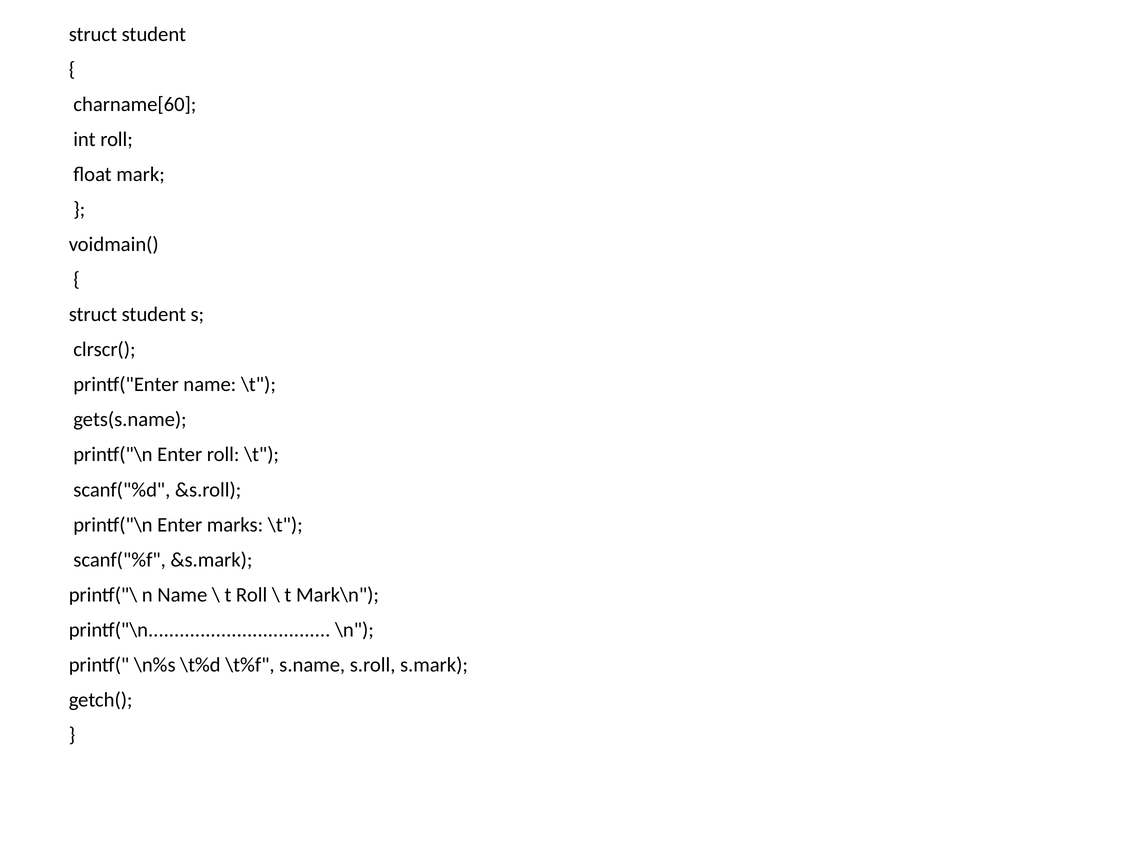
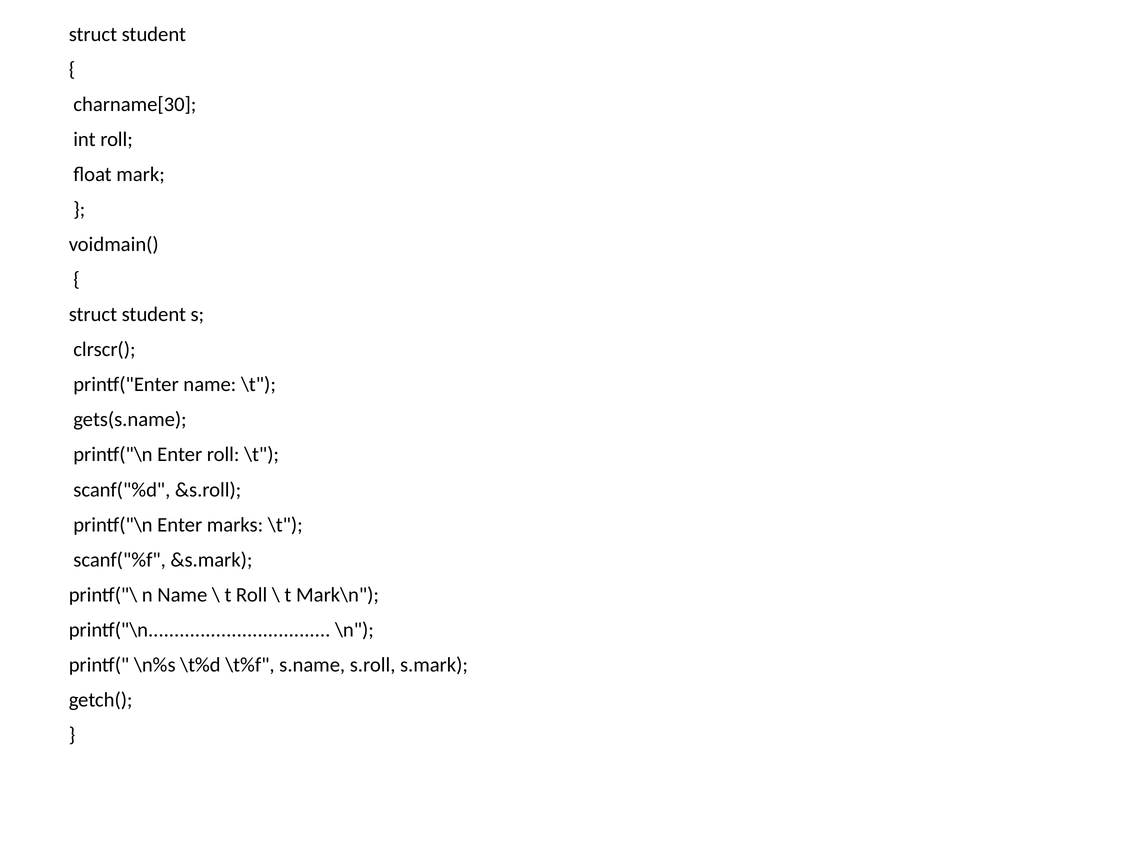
charname[60: charname[60 -> charname[30
